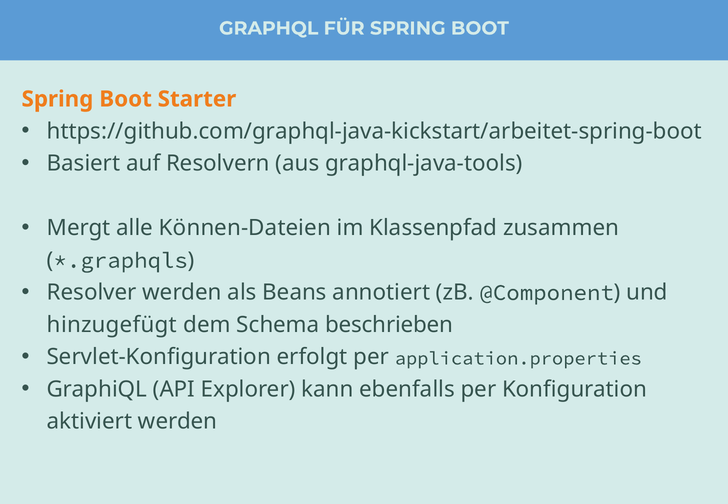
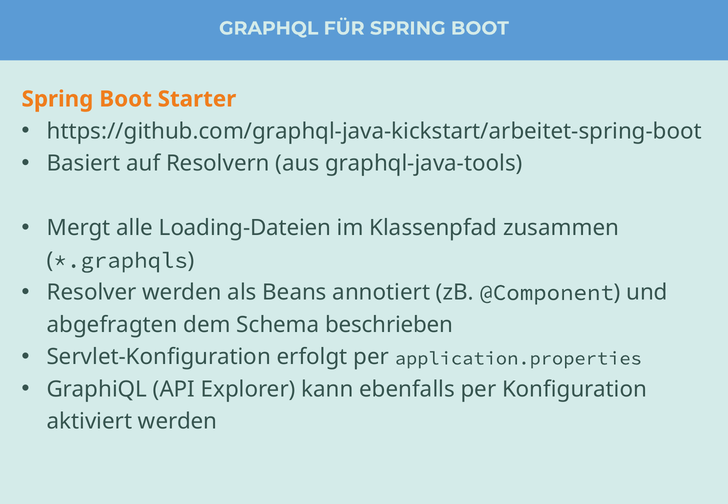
Können-Dateien: Können-Dateien -> Loading-Dateien
hinzugefügt: hinzugefügt -> abgefragten
